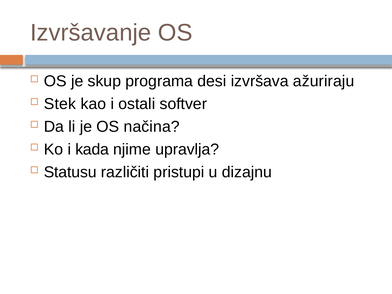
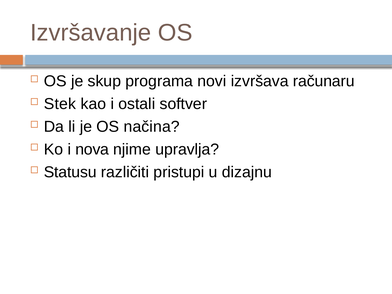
desi: desi -> novi
ažuriraju: ažuriraju -> računaru
kada: kada -> nova
